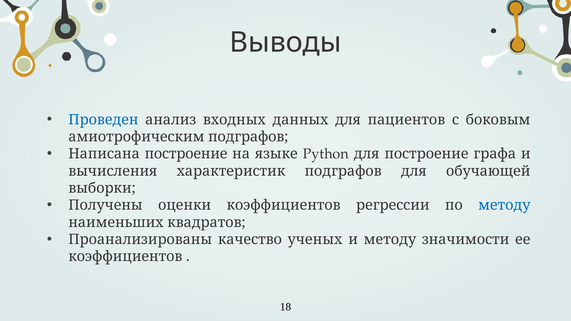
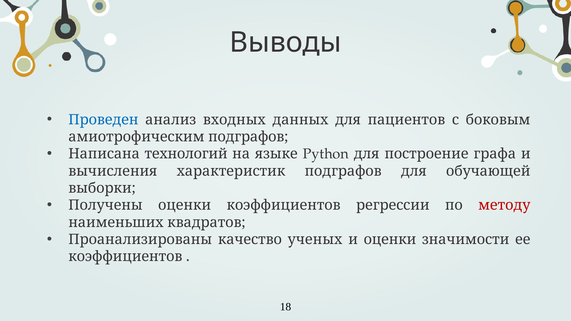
Написана построение: построение -> технологий
методу at (504, 205) colour: blue -> red
и методу: методу -> оценки
